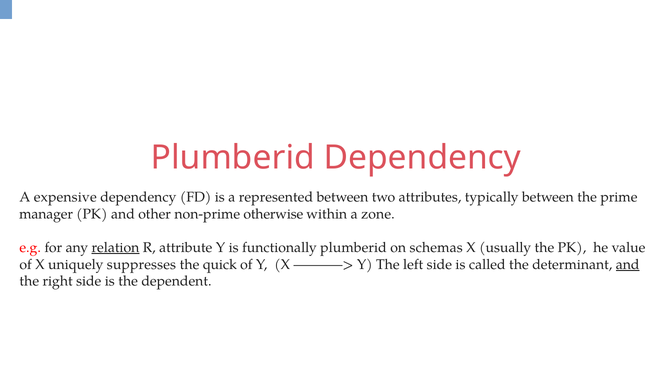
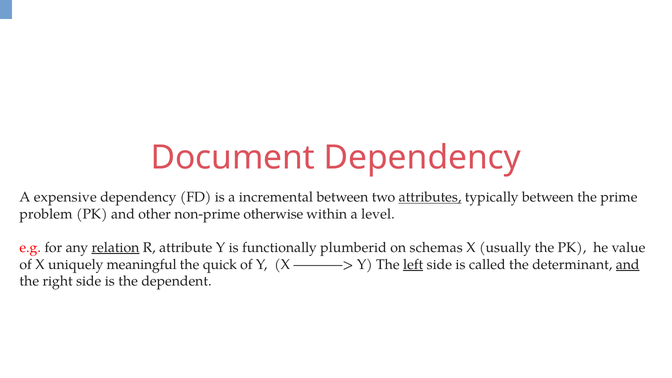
Plumberid at (233, 158): Plumberid -> Document
represented: represented -> incremental
attributes underline: none -> present
manager: manager -> problem
zone: zone -> level
suppresses: suppresses -> meaningful
left underline: none -> present
